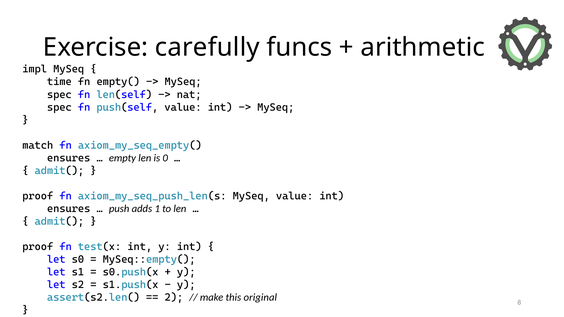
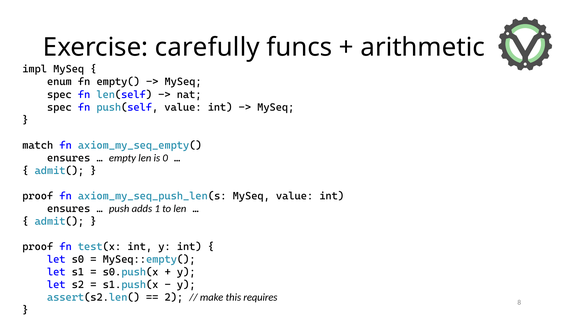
time: time -> enum
original: original -> requires
